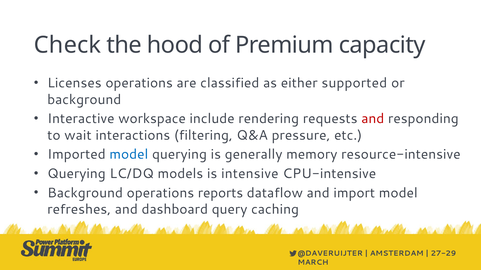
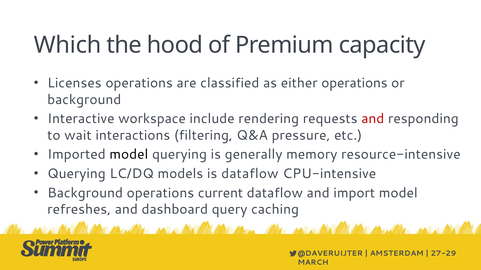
Check: Check -> Which
either supported: supported -> operations
model at (129, 155) colour: blue -> black
is intensive: intensive -> dataflow
reports: reports -> current
